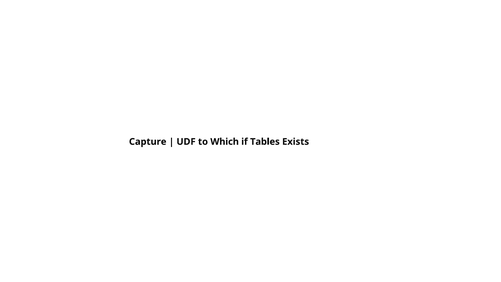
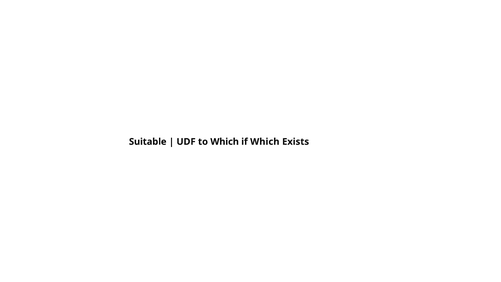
Capture: Capture -> Suitable
if Tables: Tables -> Which
